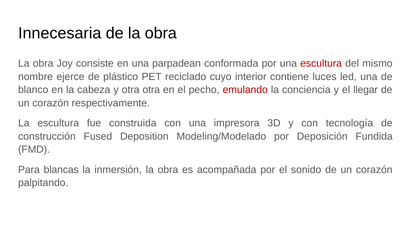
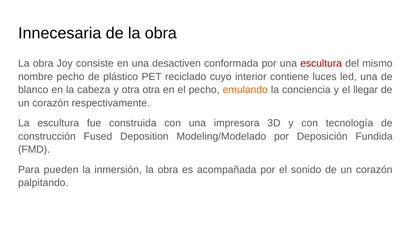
parpadean: parpadean -> desactiven
nombre ejerce: ejerce -> pecho
emulando colour: red -> orange
blancas: blancas -> pueden
